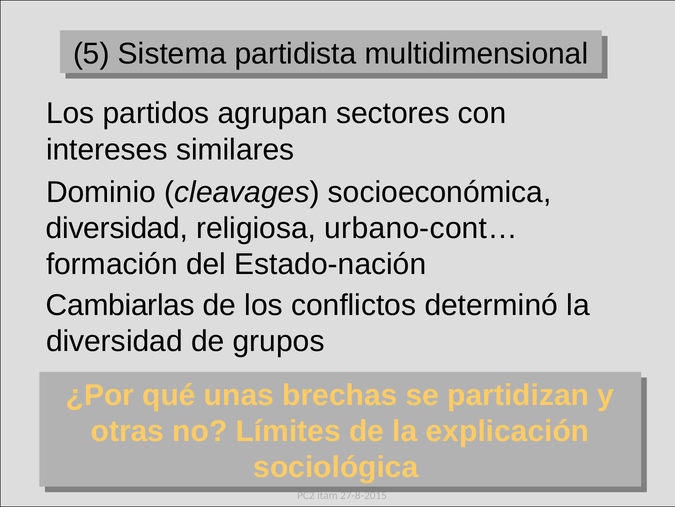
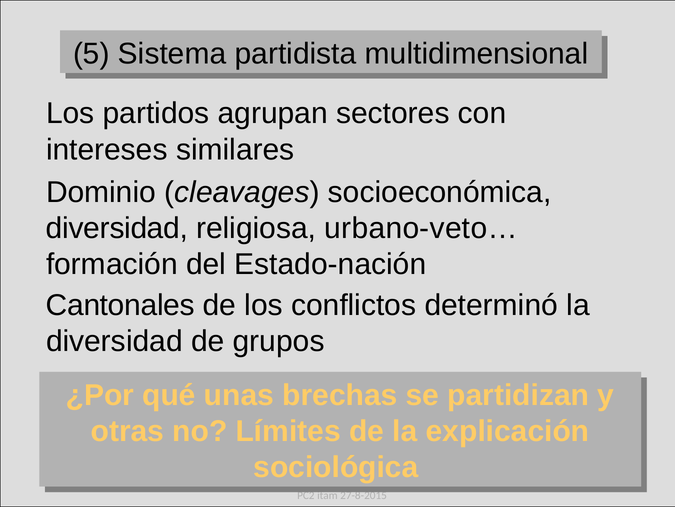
urbano-cont…: urbano-cont… -> urbano-veto…
Cambiarlas: Cambiarlas -> Cantonales
